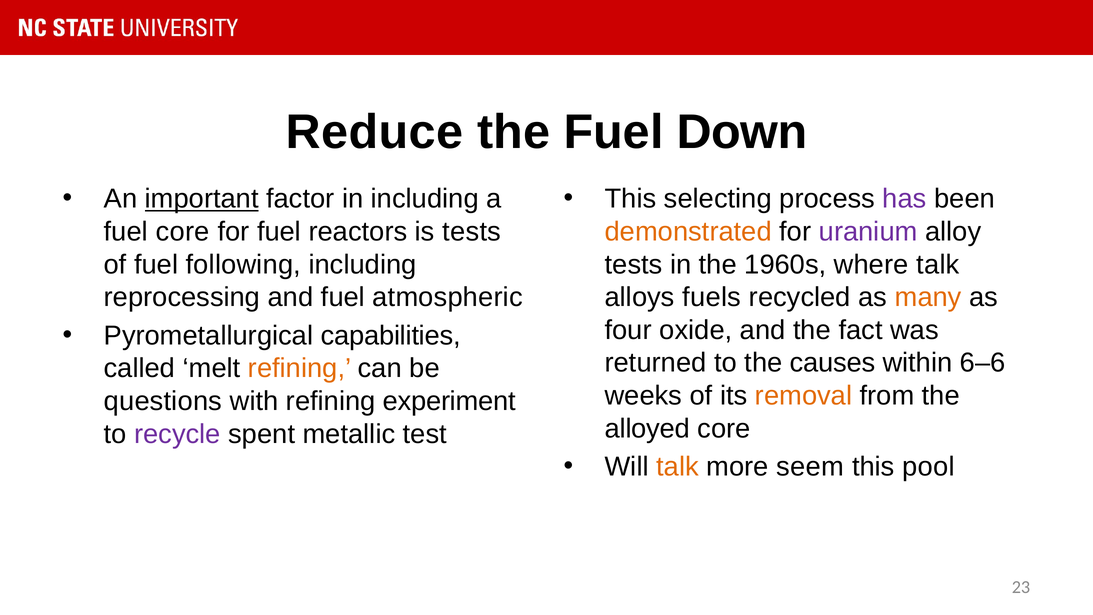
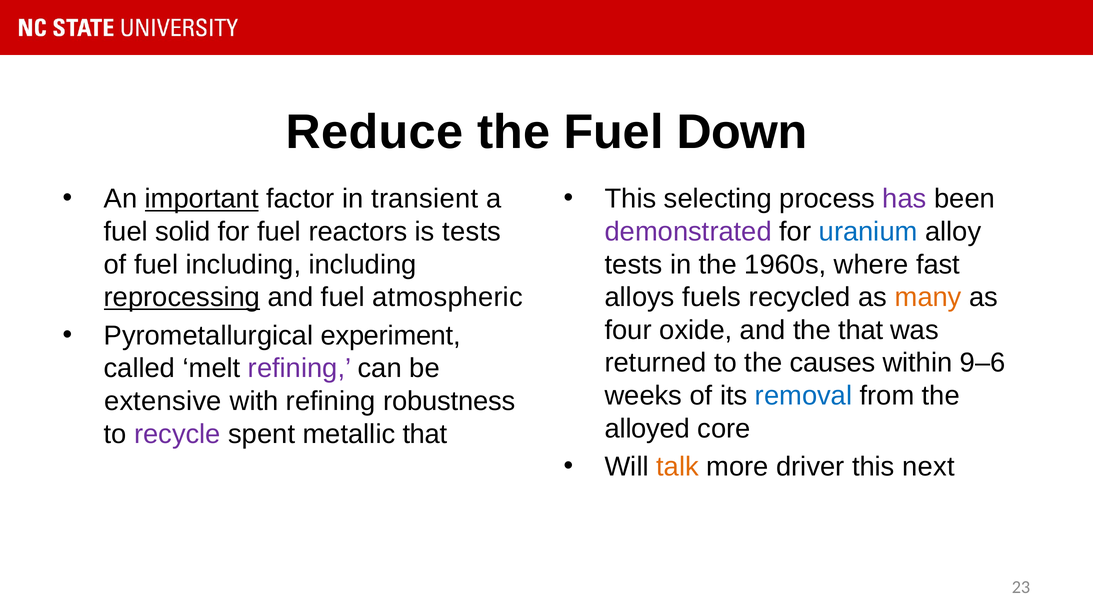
in including: including -> transient
fuel core: core -> solid
demonstrated colour: orange -> purple
uranium colour: purple -> blue
fuel following: following -> including
where talk: talk -> fast
reprocessing underline: none -> present
the fact: fact -> that
capabilities: capabilities -> experiment
6–6: 6–6 -> 9–6
refining at (300, 368) colour: orange -> purple
removal colour: orange -> blue
questions: questions -> extensive
experiment: experiment -> robustness
metallic test: test -> that
seem: seem -> driver
pool: pool -> next
